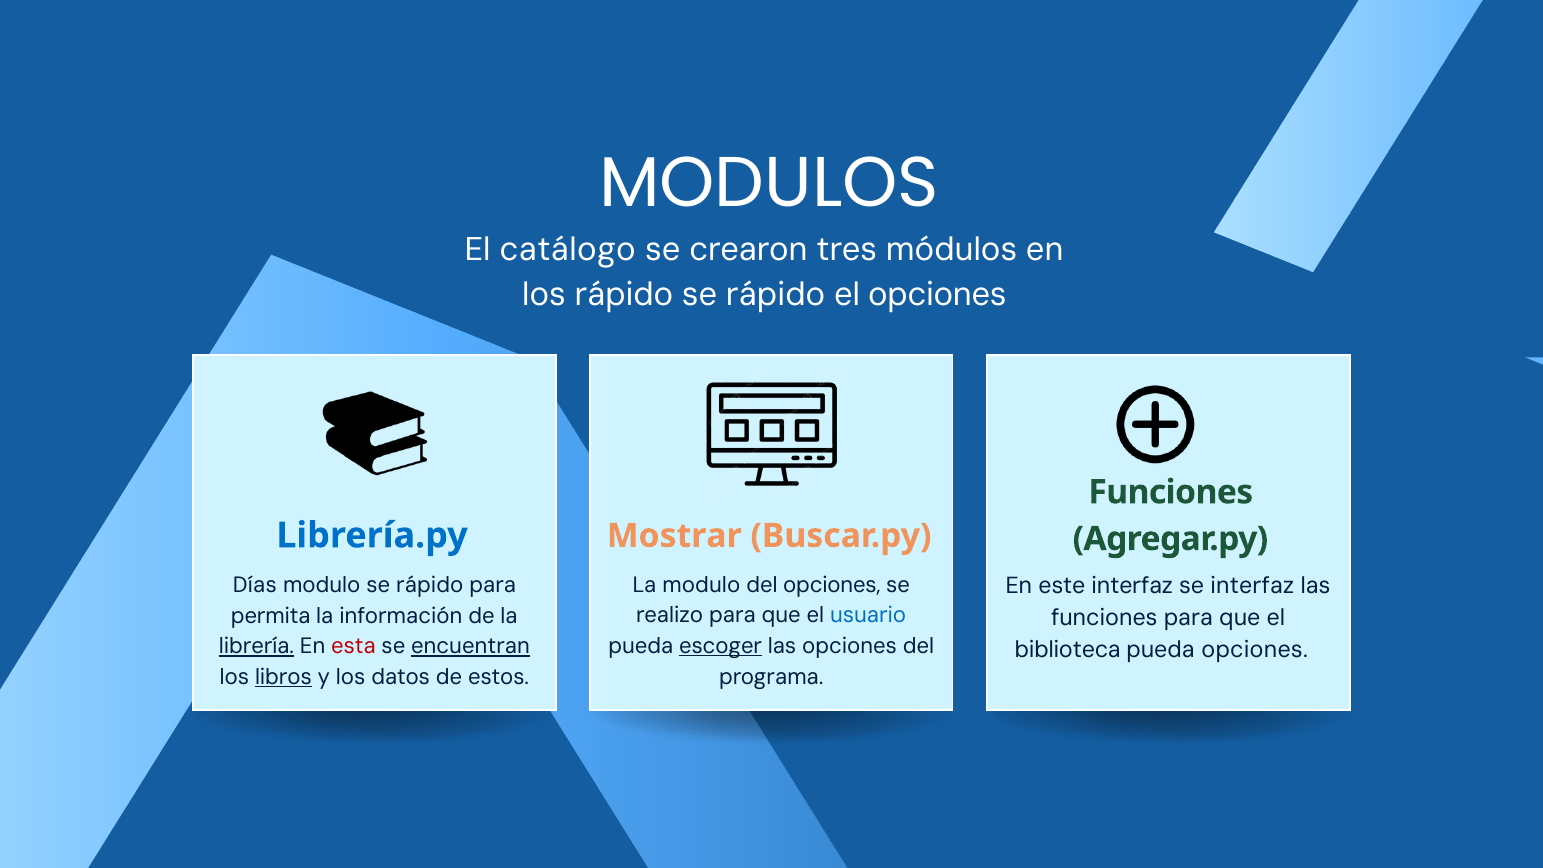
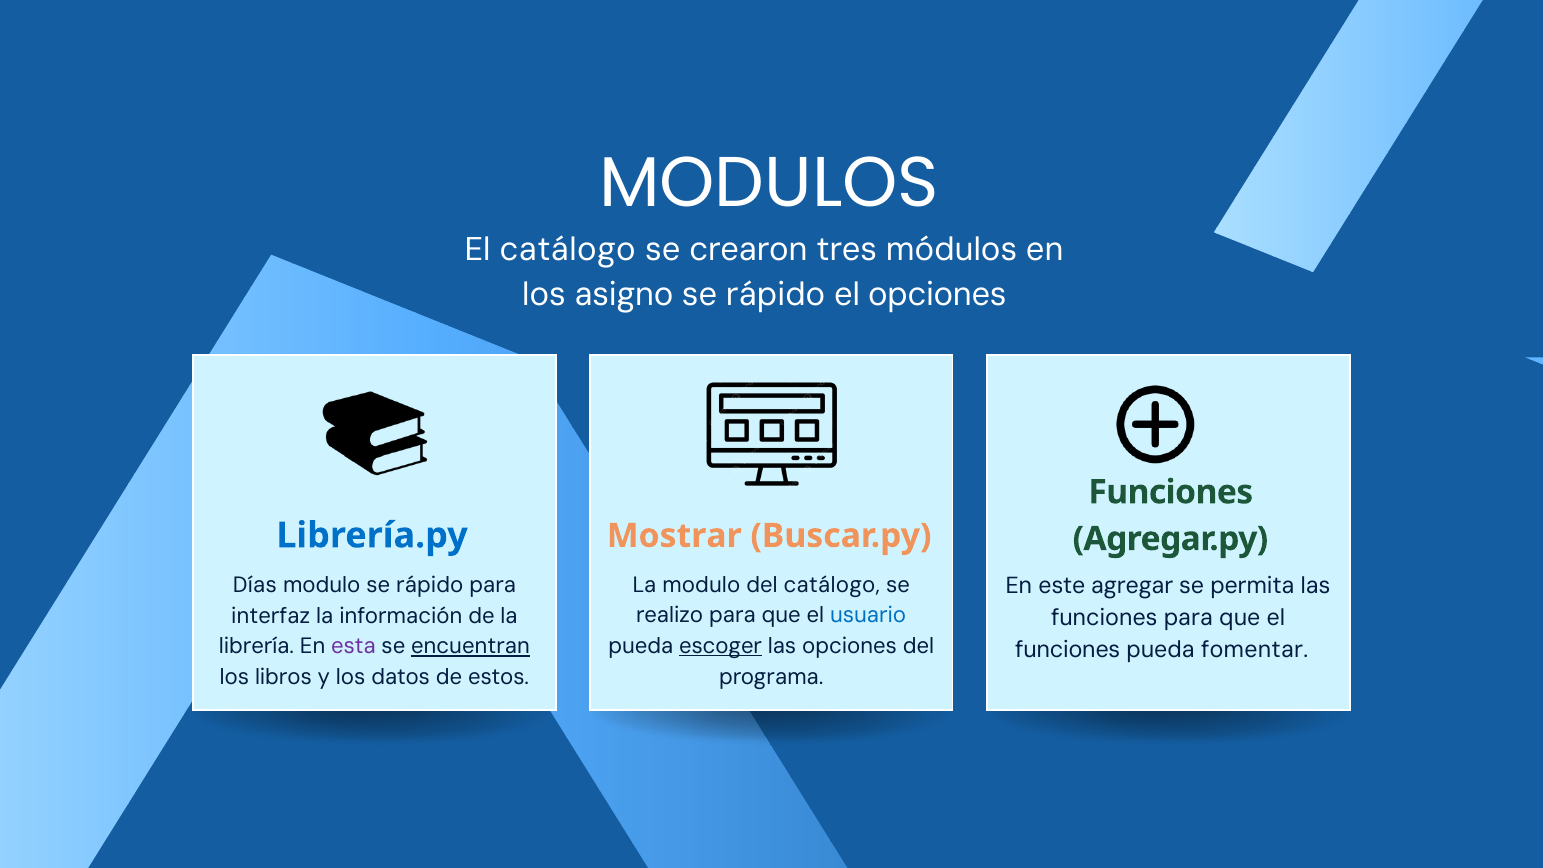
los rápido: rápido -> asigno
del opciones: opciones -> catálogo
este interfaz: interfaz -> agregar
se interfaz: interfaz -> permita
permita: permita -> interfaz
librería underline: present -> none
esta colour: red -> purple
biblioteca at (1068, 650): biblioteca -> funciones
pueda opciones: opciones -> fomentar
libros underline: present -> none
